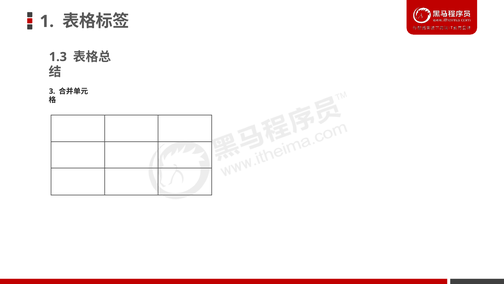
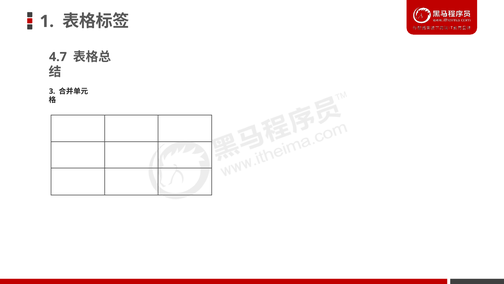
1.3: 1.3 -> 4.7
